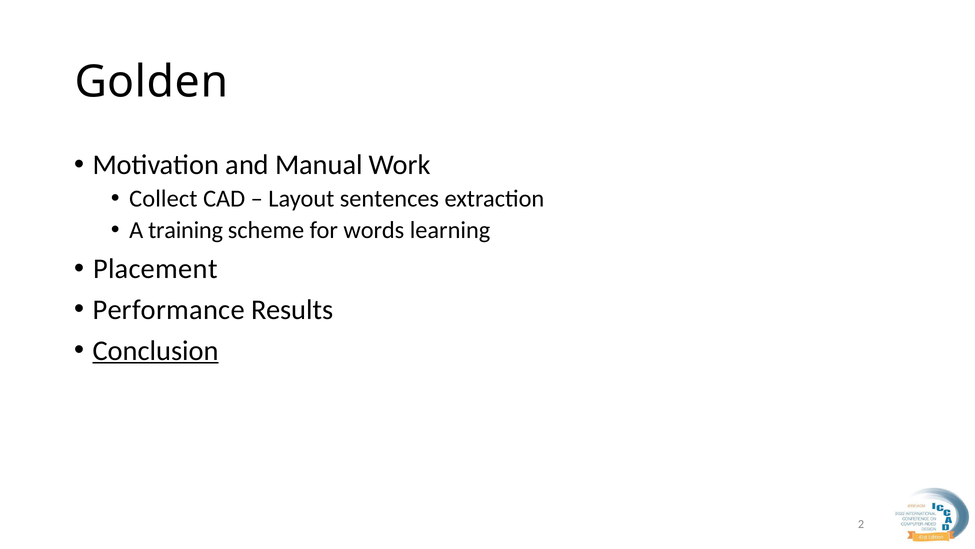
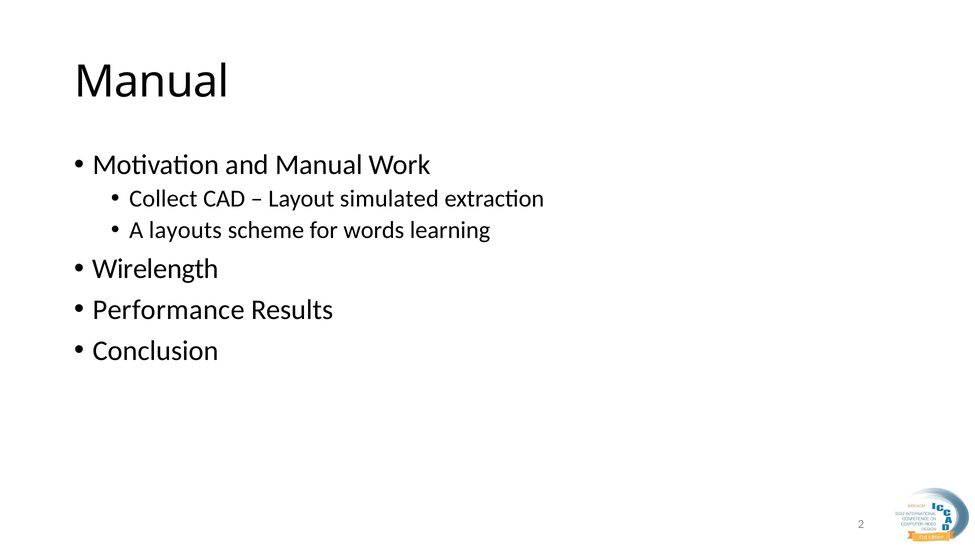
Golden at (151, 82): Golden -> Manual
sentences: sentences -> simulated
training: training -> layouts
Placement: Placement -> Wirelength
Conclusion underline: present -> none
